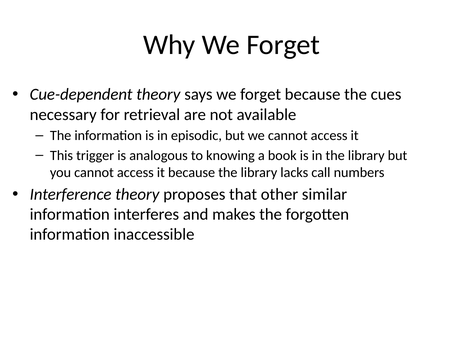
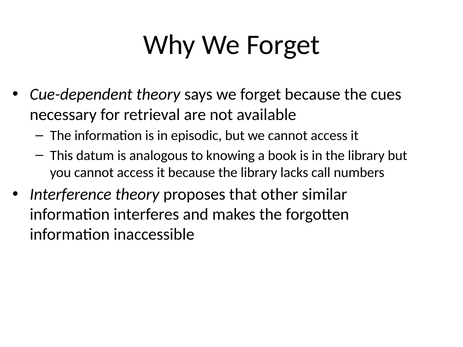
trigger: trigger -> datum
